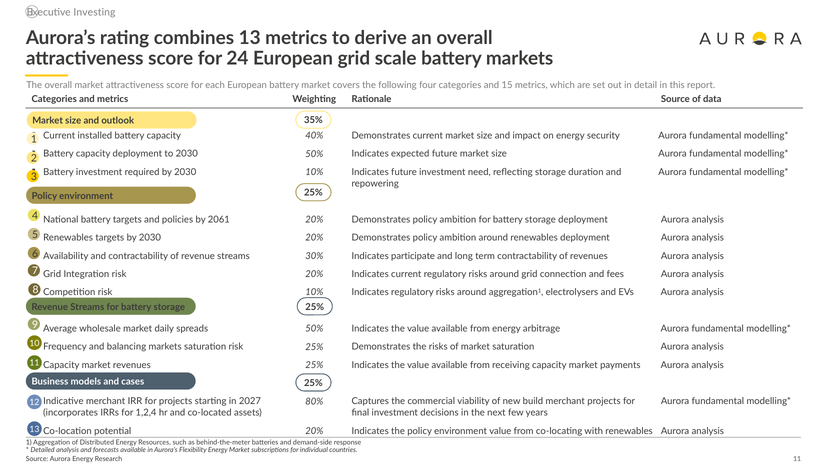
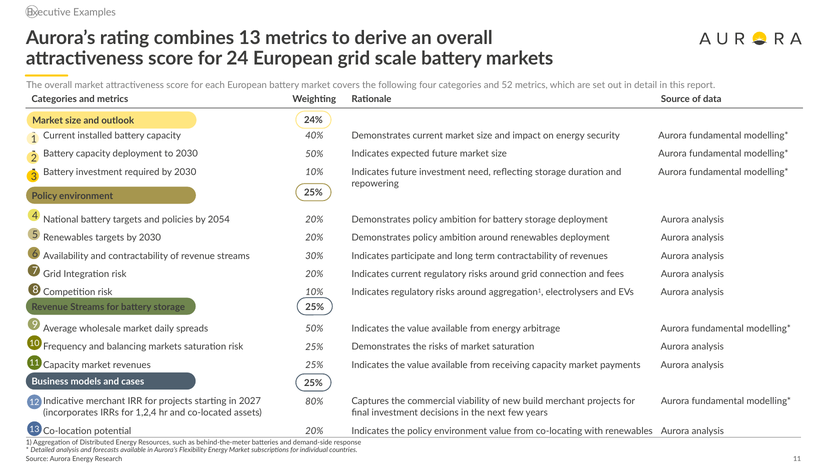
Investing: Investing -> Examples
15: 15 -> 52
35%: 35% -> 24%
2061: 2061 -> 2054
